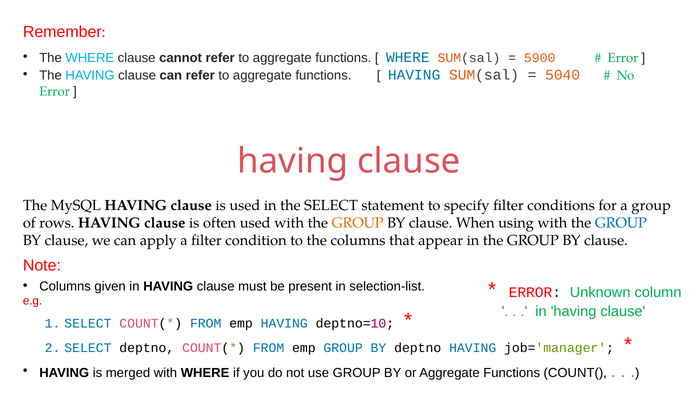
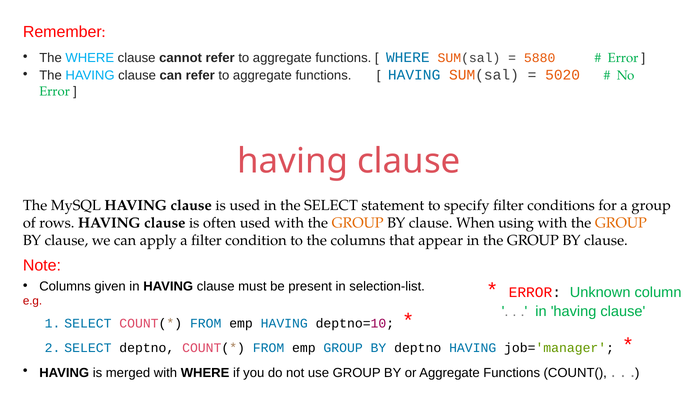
5900: 5900 -> 5880
5040: 5040 -> 5020
GROUP at (621, 223) colour: blue -> orange
